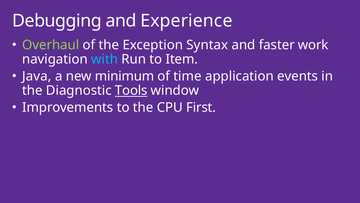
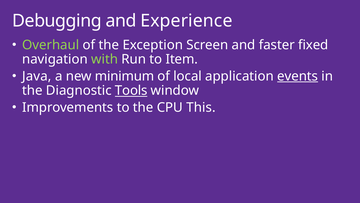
Syntax: Syntax -> Screen
work: work -> fixed
with colour: light blue -> light green
time: time -> local
events underline: none -> present
First: First -> This
